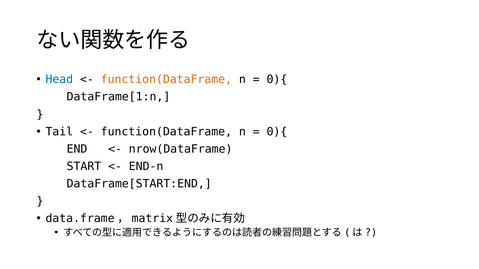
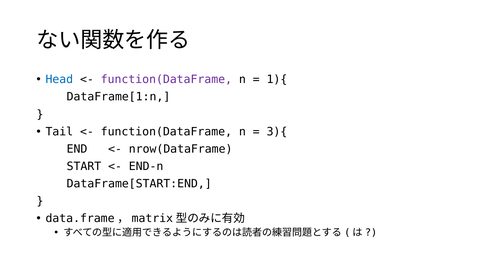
function(DataFrame at (166, 80) colour: orange -> purple
0){ at (277, 80): 0){ -> 1){
0){ at (277, 132): 0){ -> 3){
